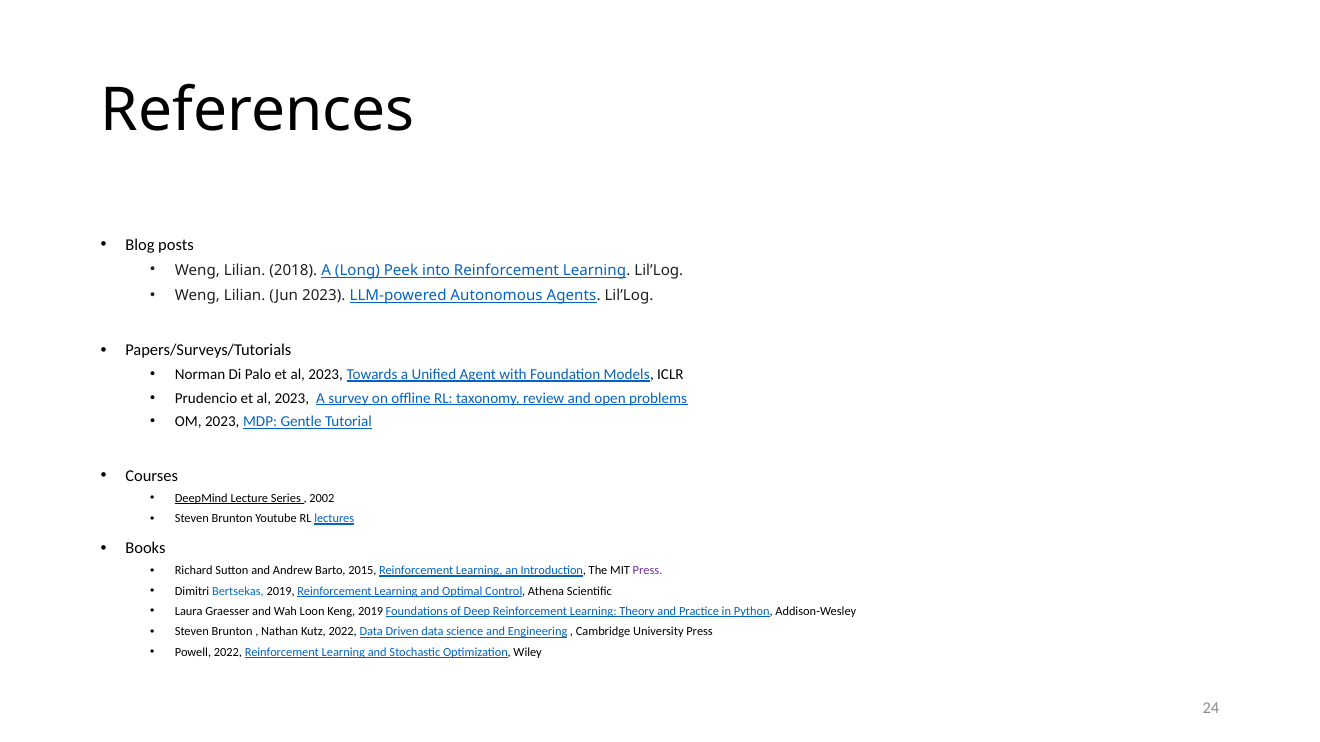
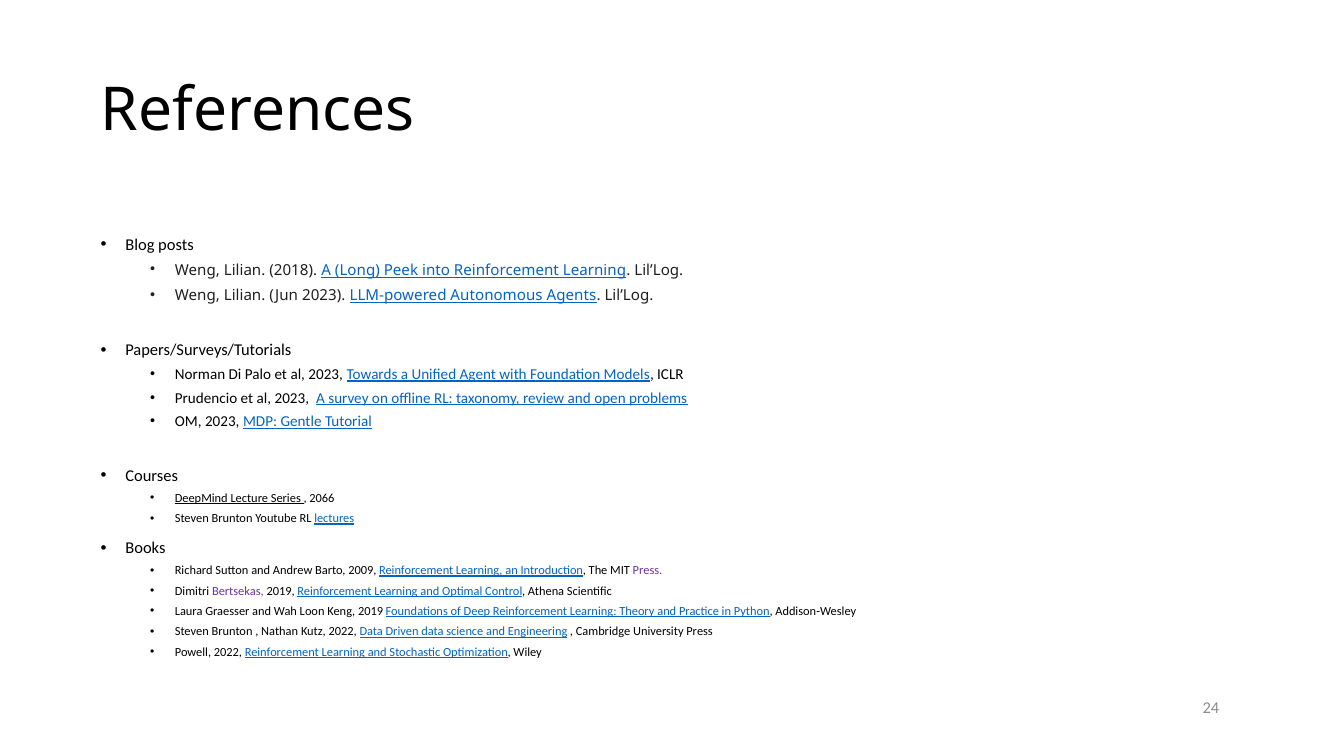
2002: 2002 -> 2066
2015: 2015 -> 2009
Bertsekas colour: blue -> purple
